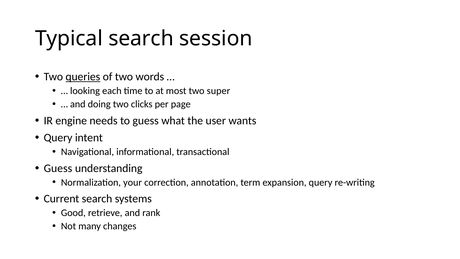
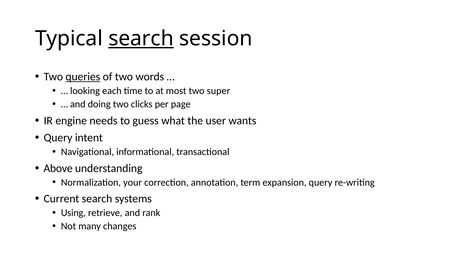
search at (141, 39) underline: none -> present
Guess at (58, 168): Guess -> Above
Good: Good -> Using
